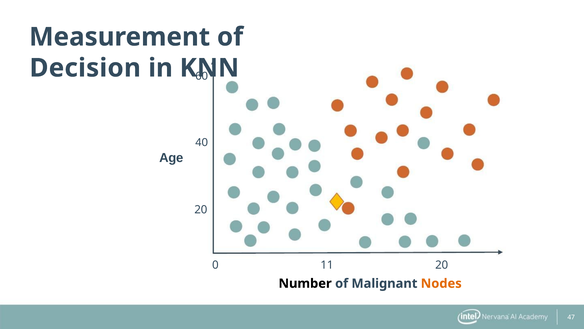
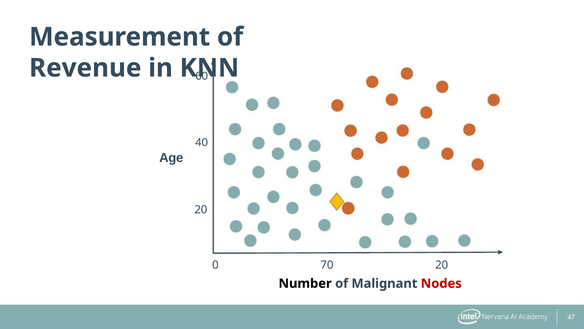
Decision: Decision -> Revenue
11: 11 -> 70
Nodes colour: orange -> red
